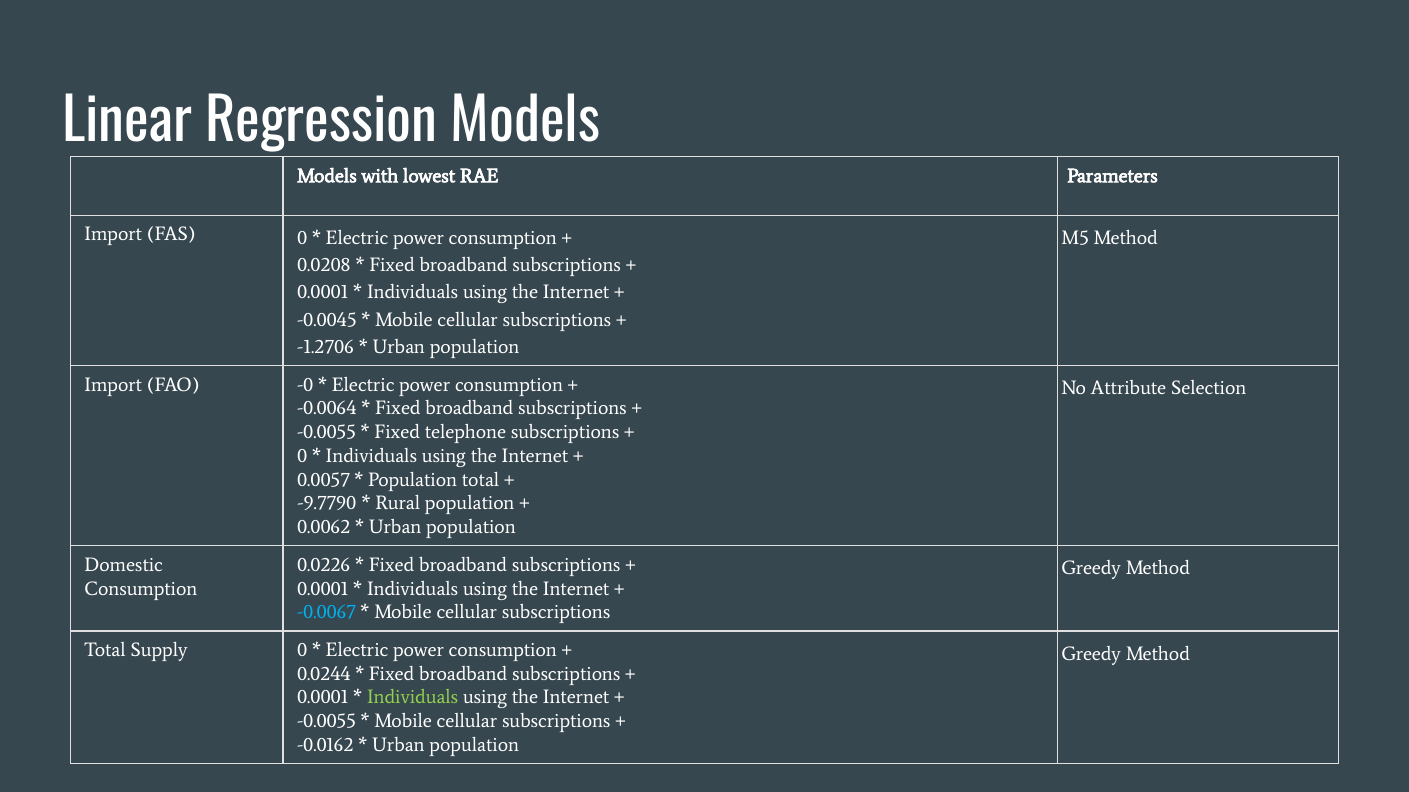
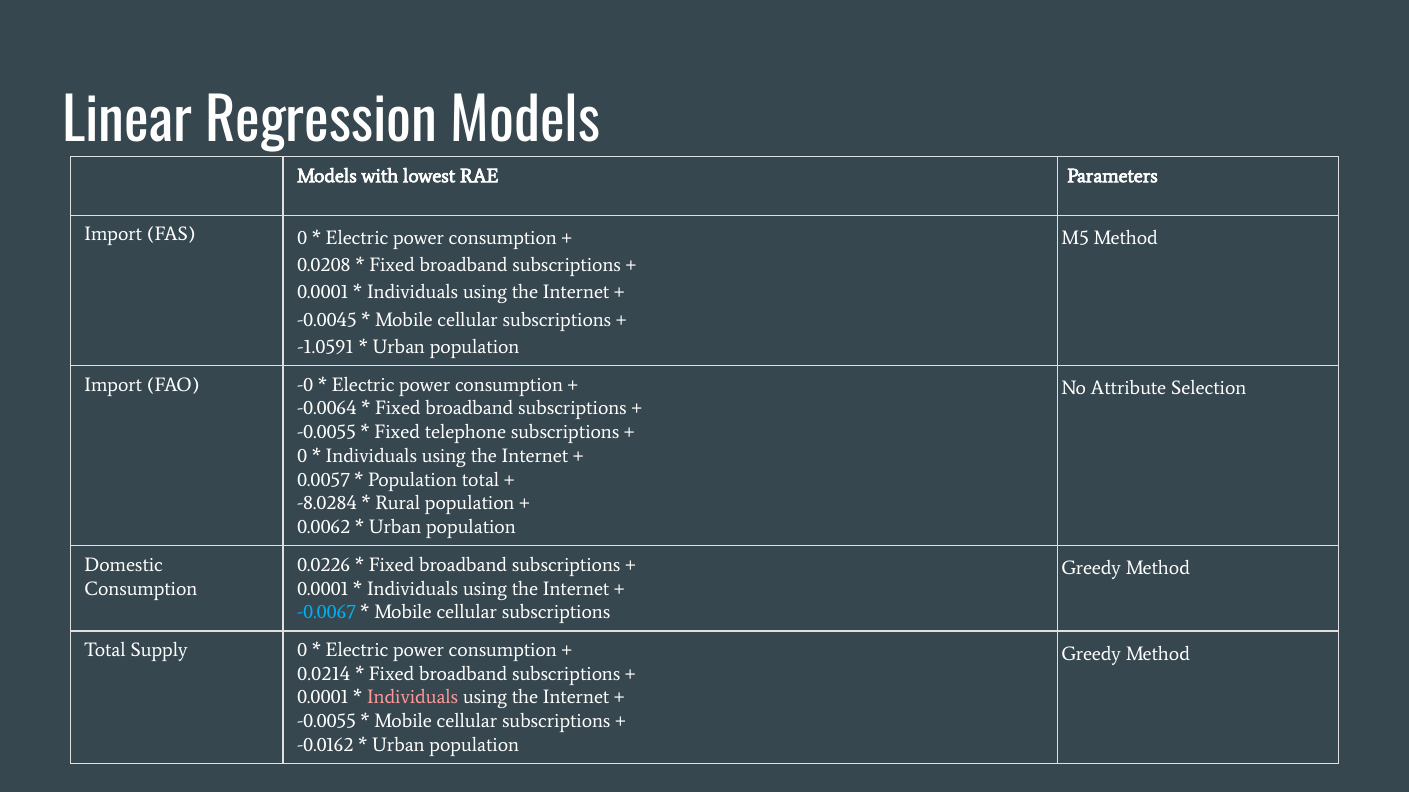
-1.2706: -1.2706 -> -1.0591
-9.7790: -9.7790 -> -8.0284
0.0244: 0.0244 -> 0.0214
Individuals at (413, 698) colour: light green -> pink
